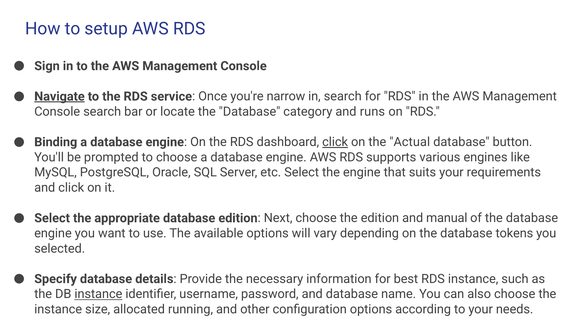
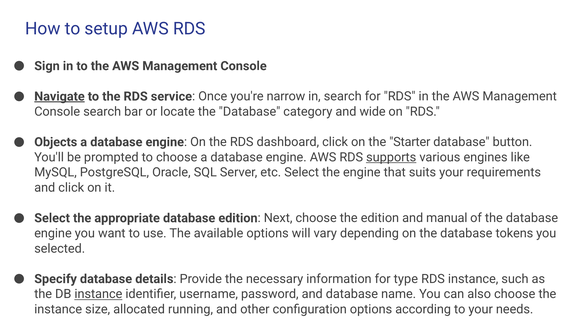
runs: runs -> wide
Binding: Binding -> Objects
click at (335, 142) underline: present -> none
Actual: Actual -> Starter
supports underline: none -> present
best: best -> type
